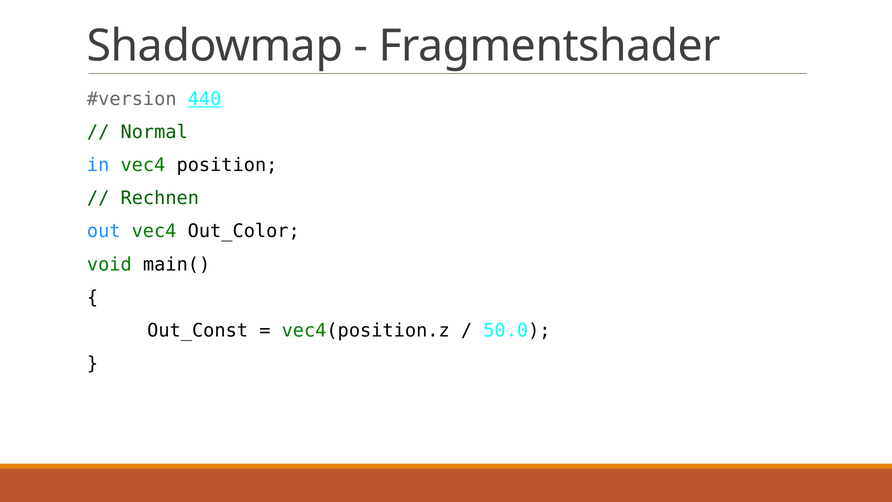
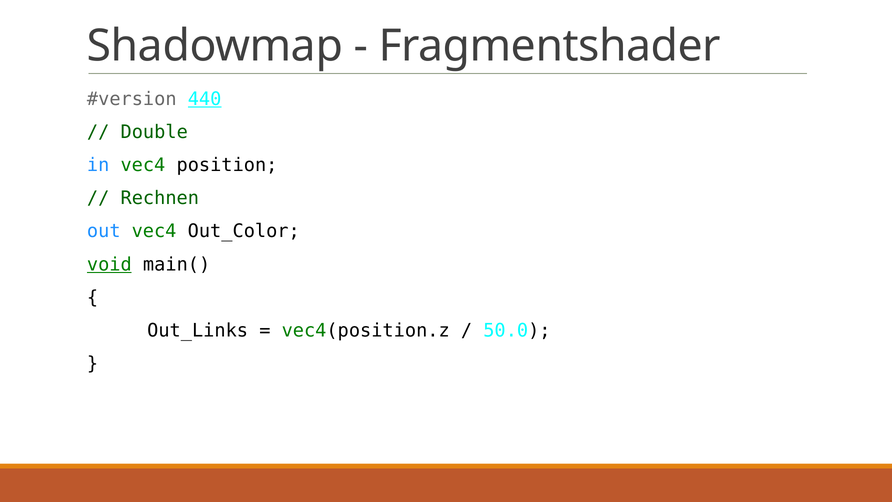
Normal: Normal -> Double
void underline: none -> present
Out_Const: Out_Const -> Out_Links
